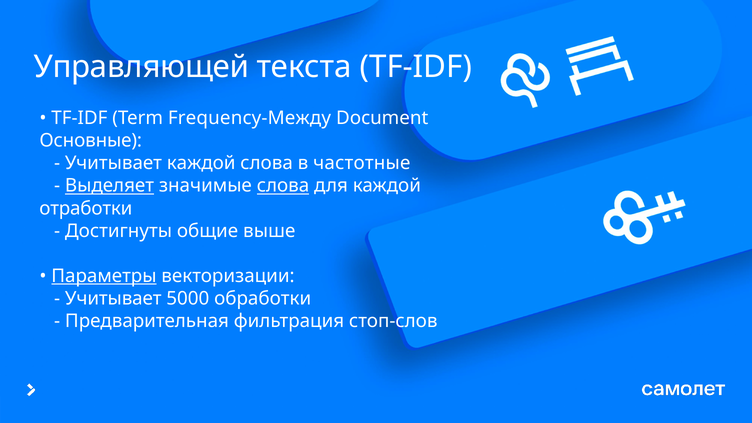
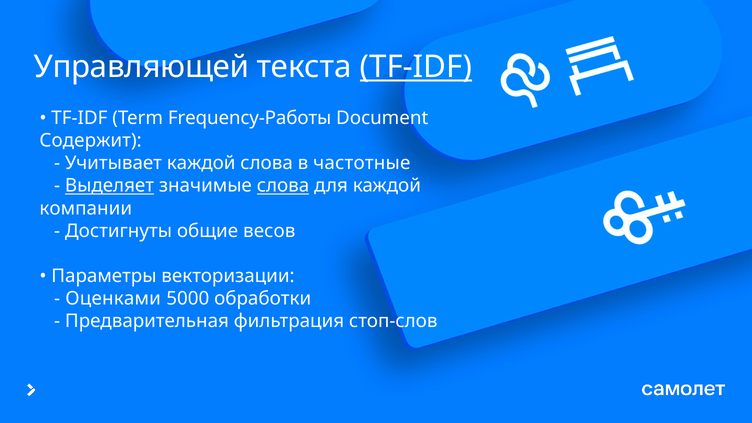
TF-IDF at (416, 67) underline: none -> present
Frequency-Между: Frequency-Между -> Frequency-Работы
Основные: Основные -> Содержит
отработки: отработки -> компании
выше: выше -> весов
Параметры underline: present -> none
Учитывает at (113, 299): Учитывает -> Оценками
